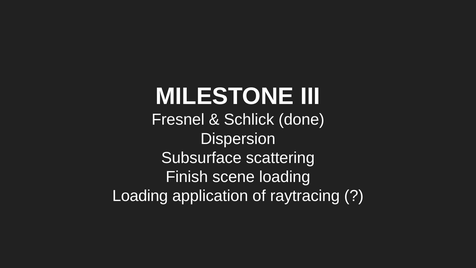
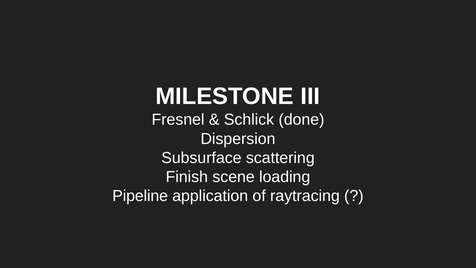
Loading at (140, 196): Loading -> Pipeline
